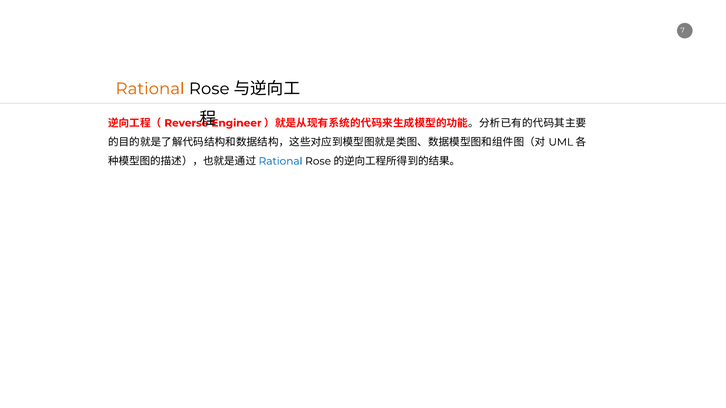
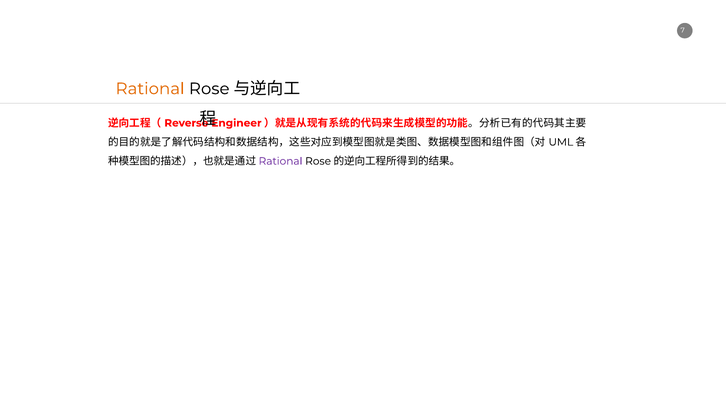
Rational at (281, 161) colour: blue -> purple
